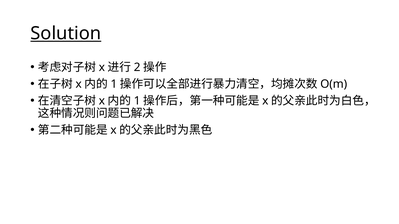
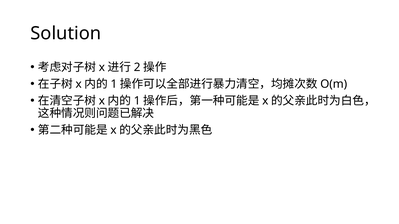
Solution underline: present -> none
